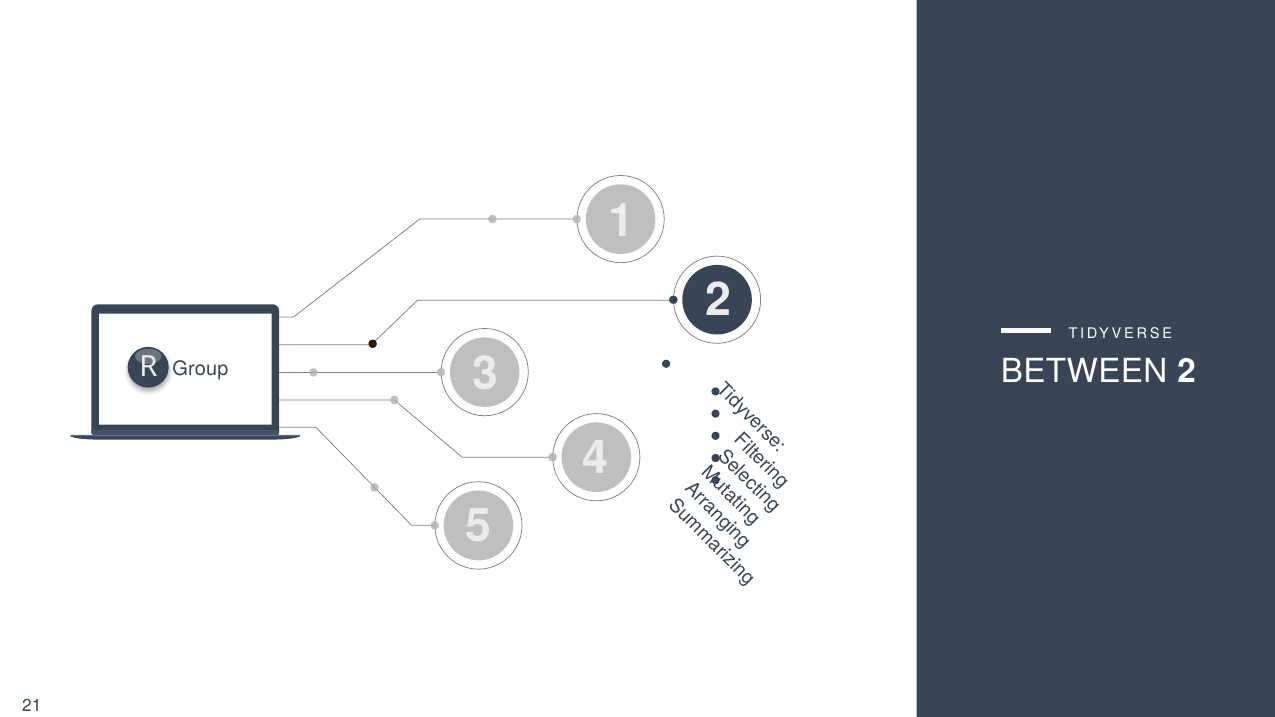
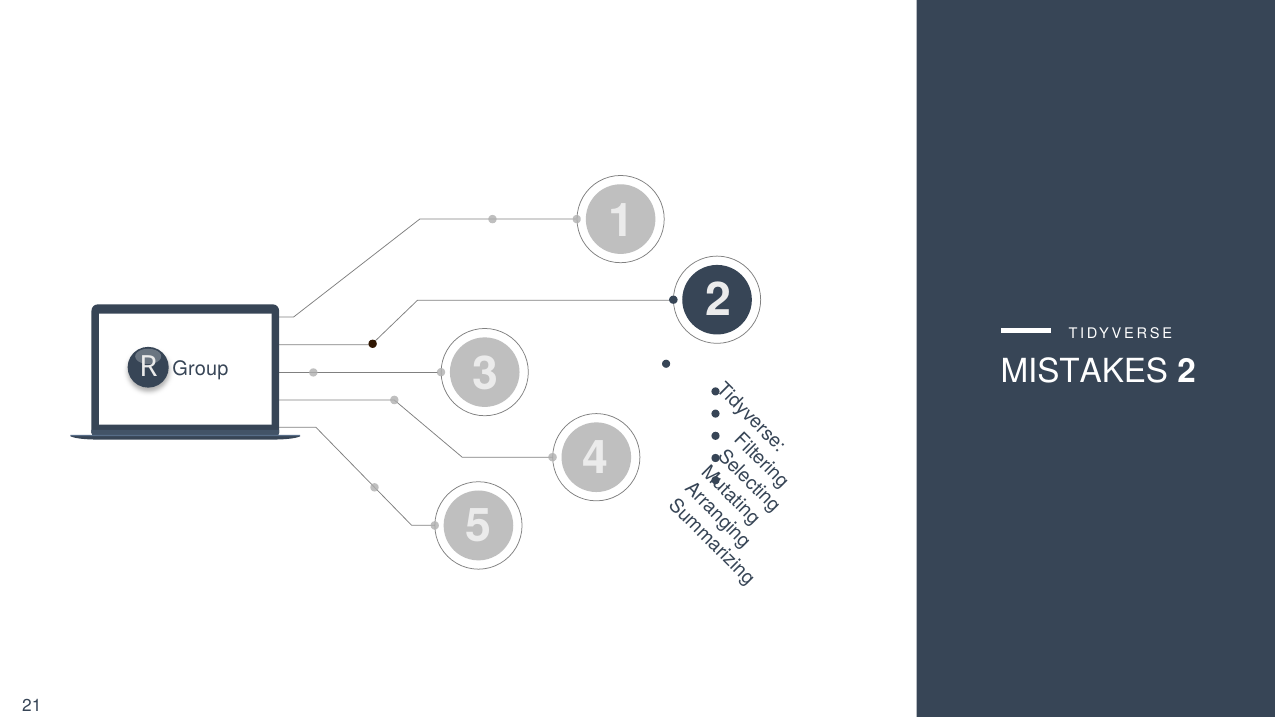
BETWEEN: BETWEEN -> MISTAKES
